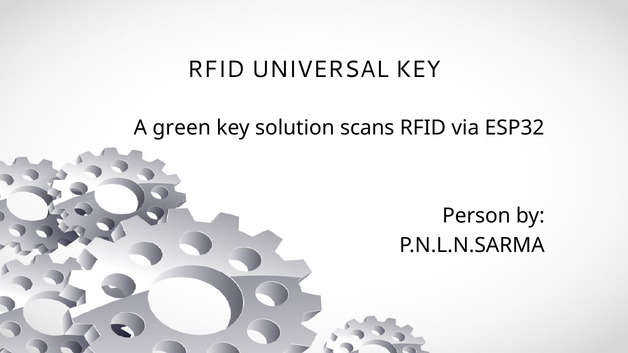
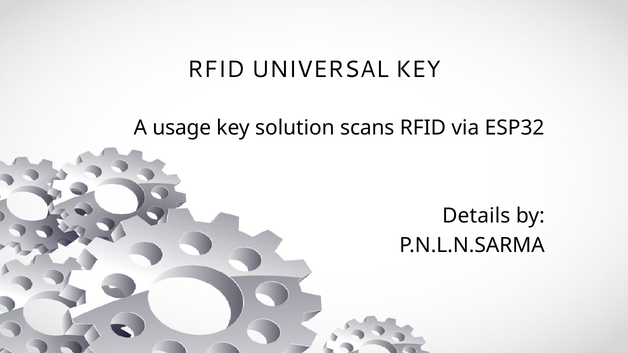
green: green -> usage
Person: Person -> Details
